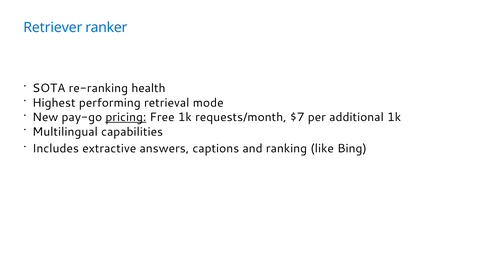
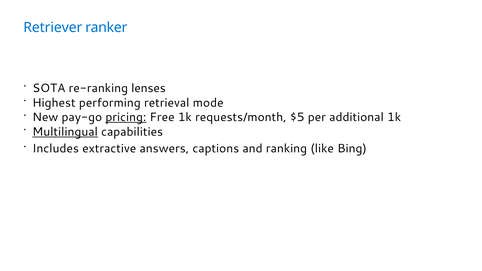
health: health -> lenses
$7: $7 -> $5
Multilingual underline: none -> present
